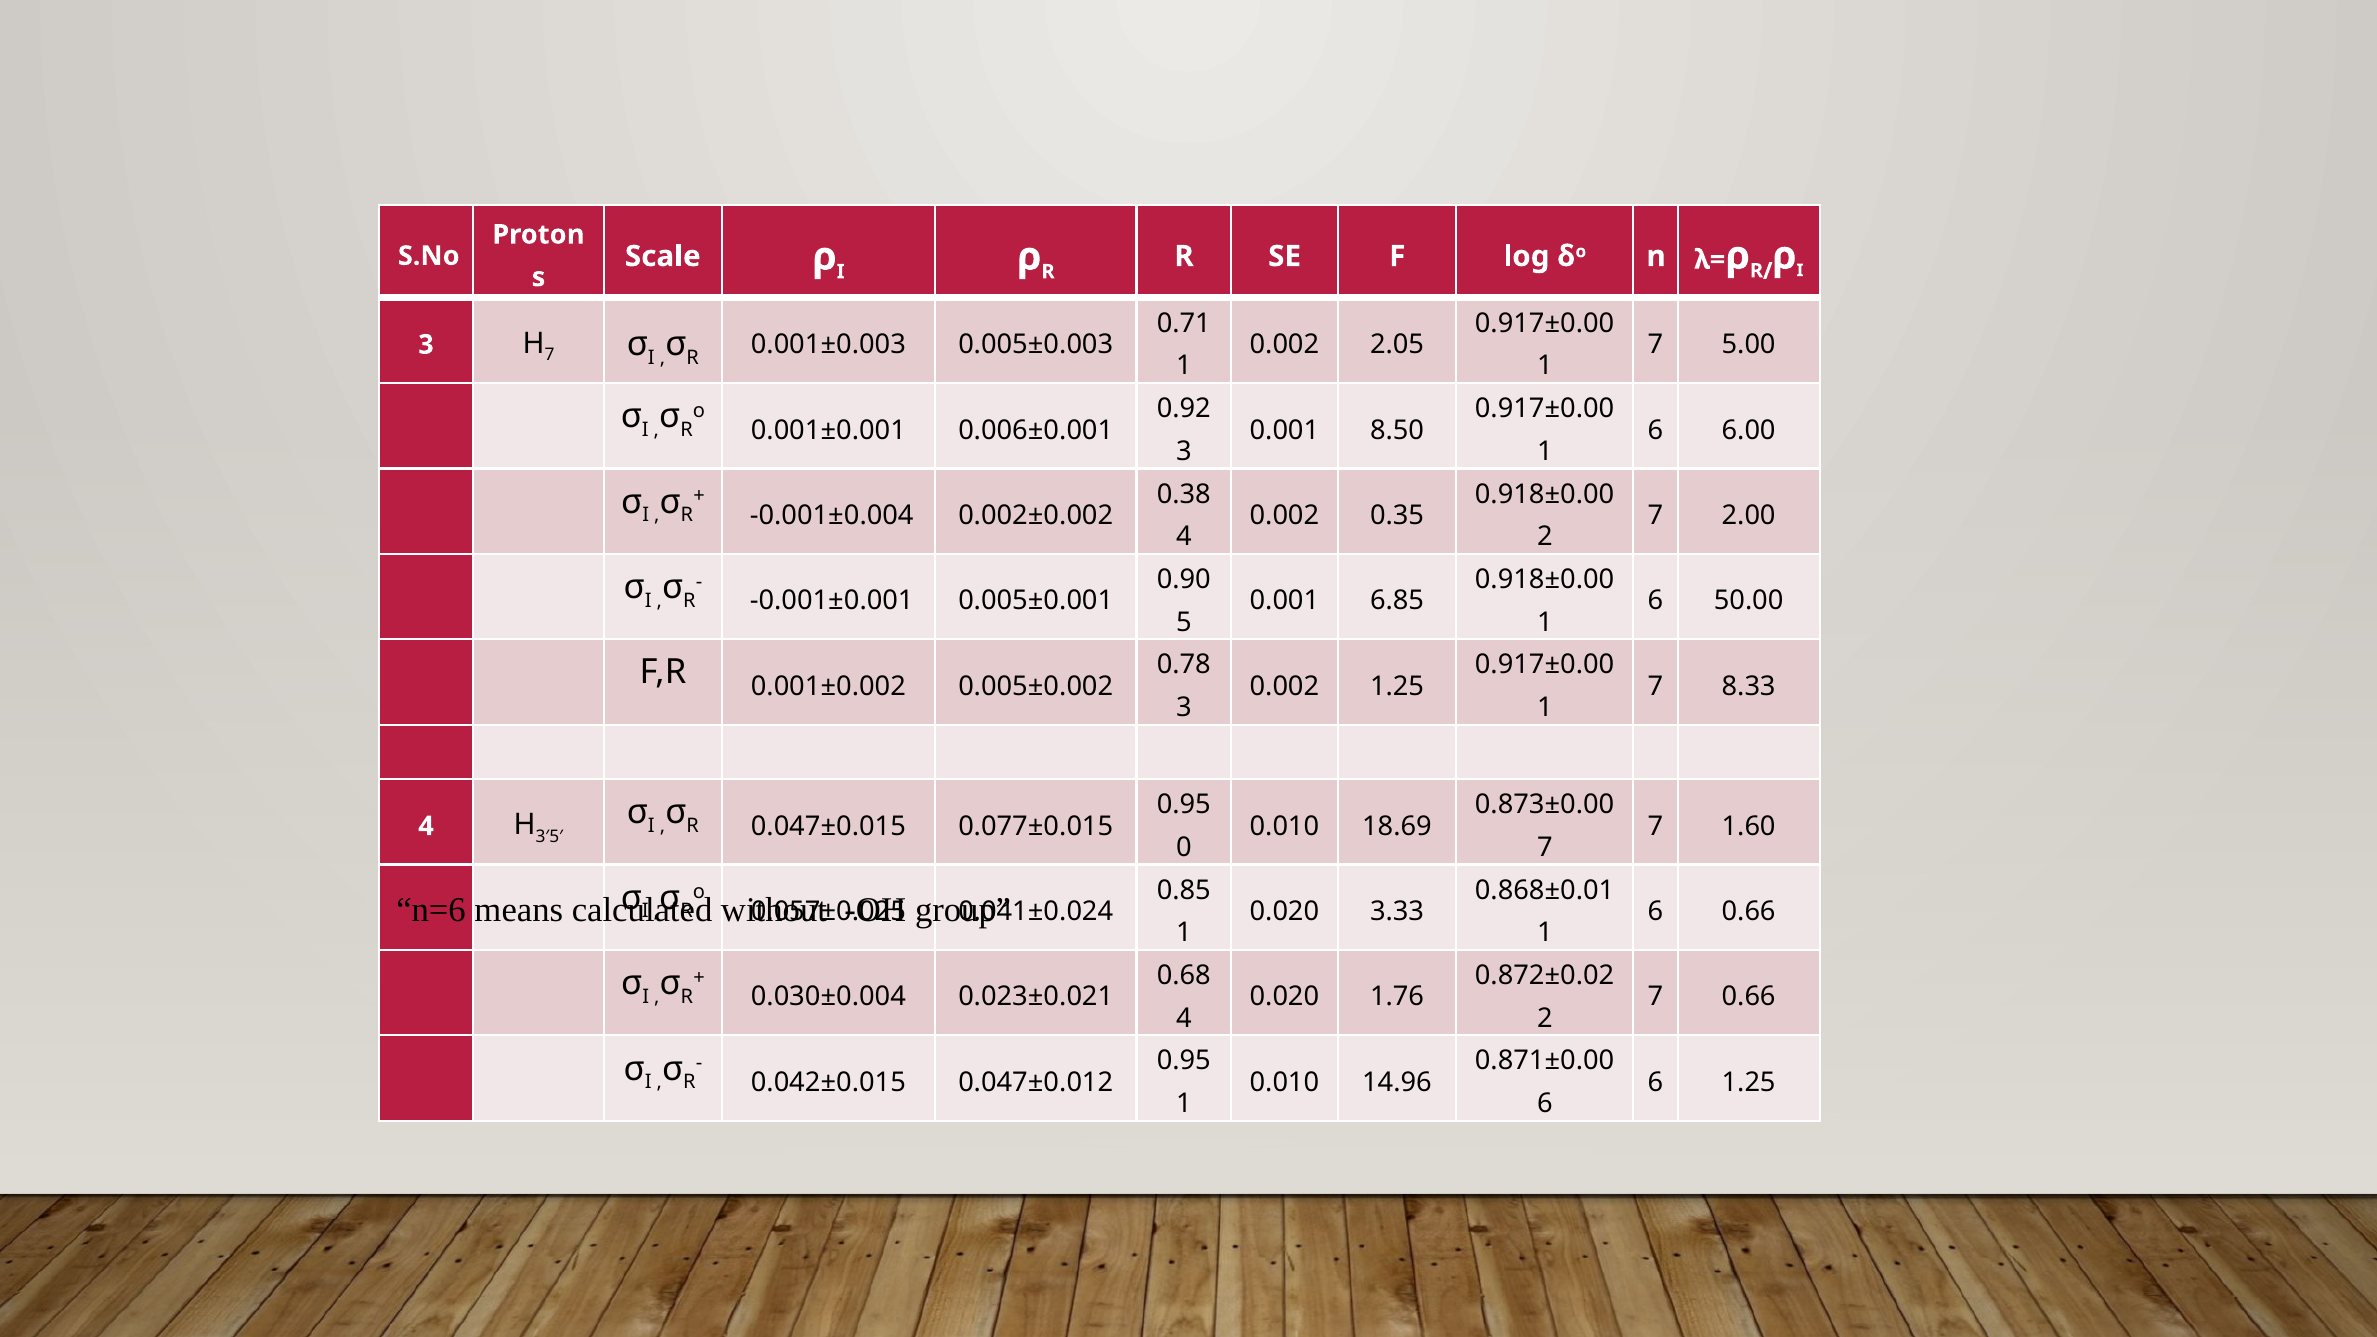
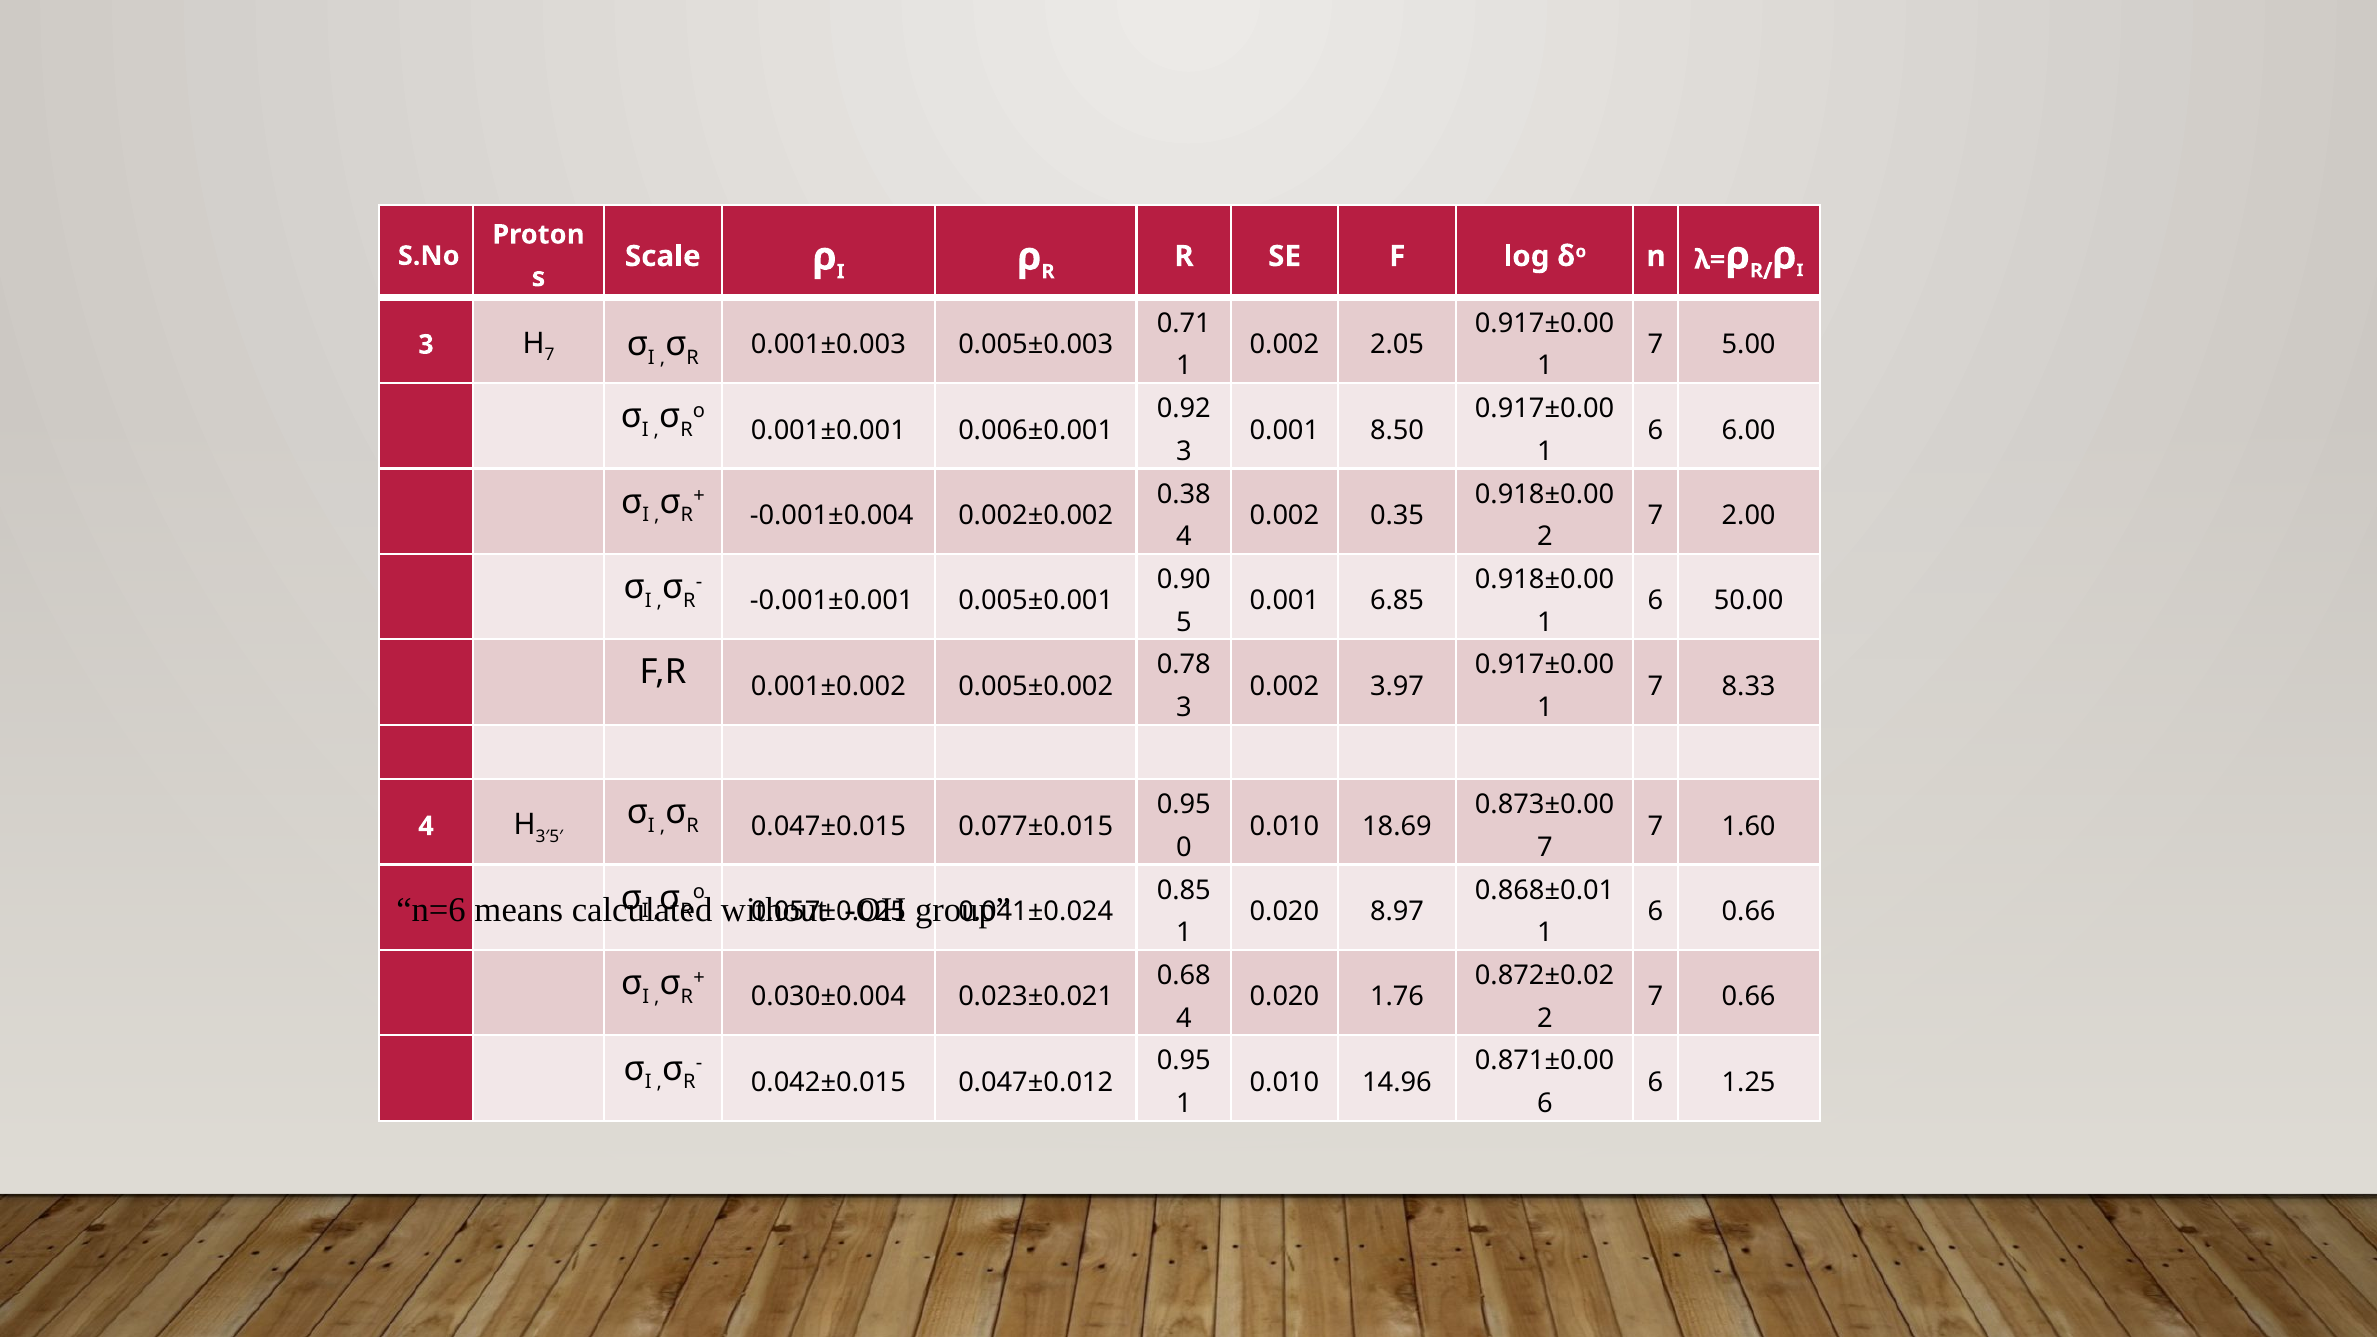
0.002 1.25: 1.25 -> 3.97
3.33: 3.33 -> 8.97
